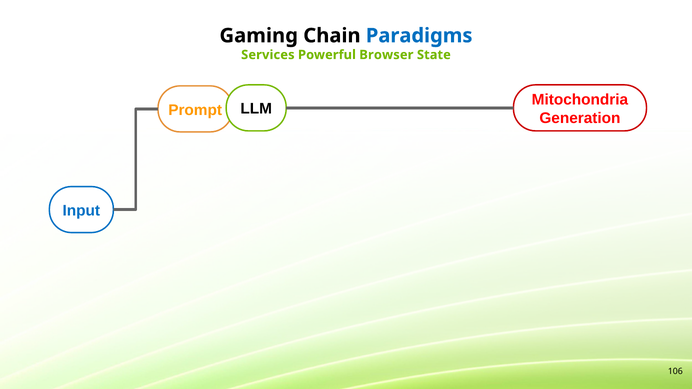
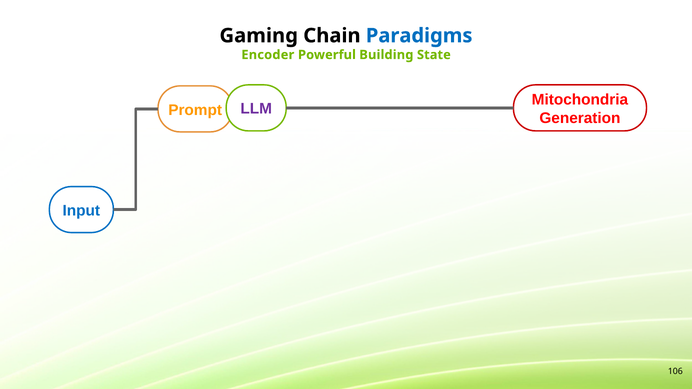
Services: Services -> Encoder
Browser: Browser -> Building
LLM colour: black -> purple
